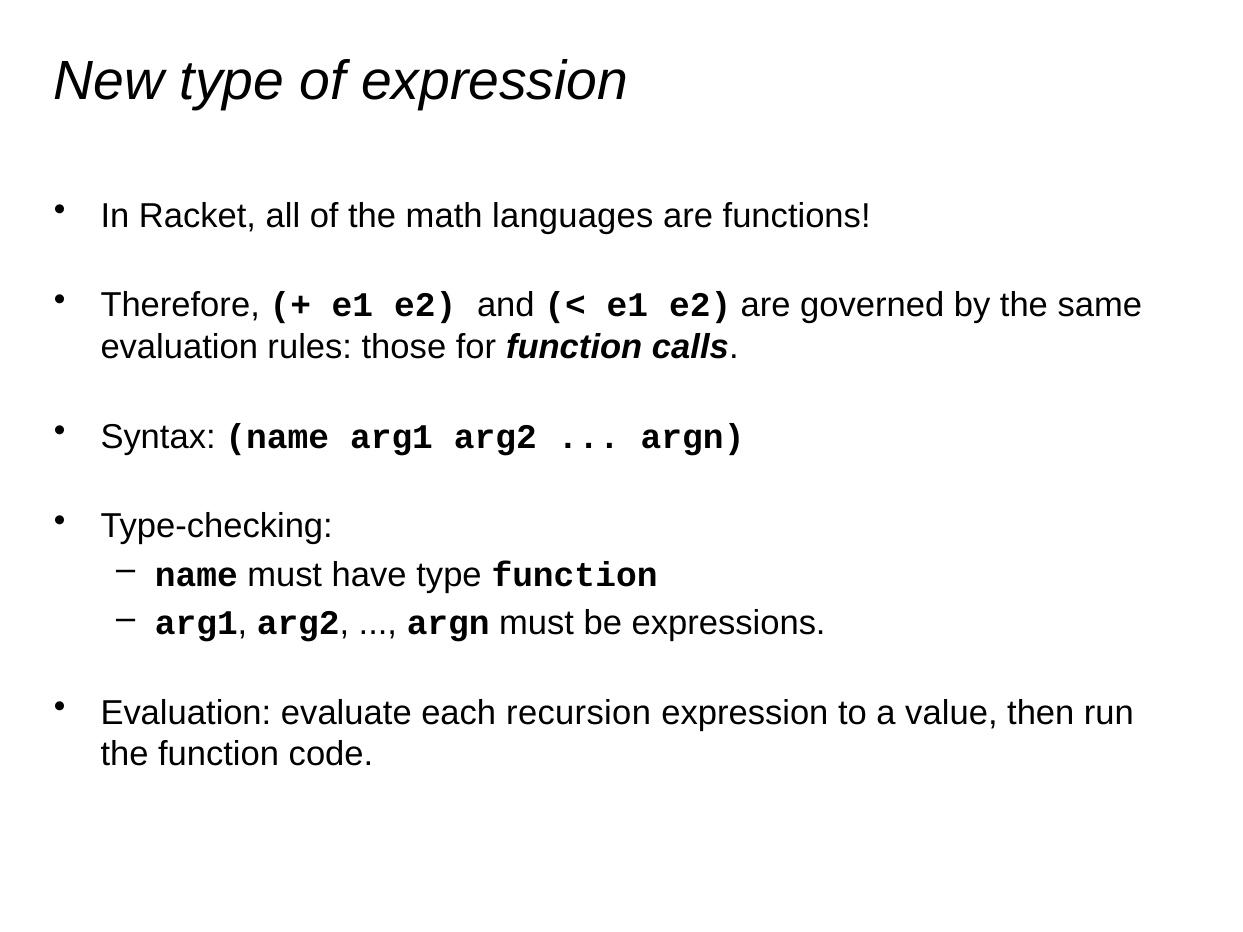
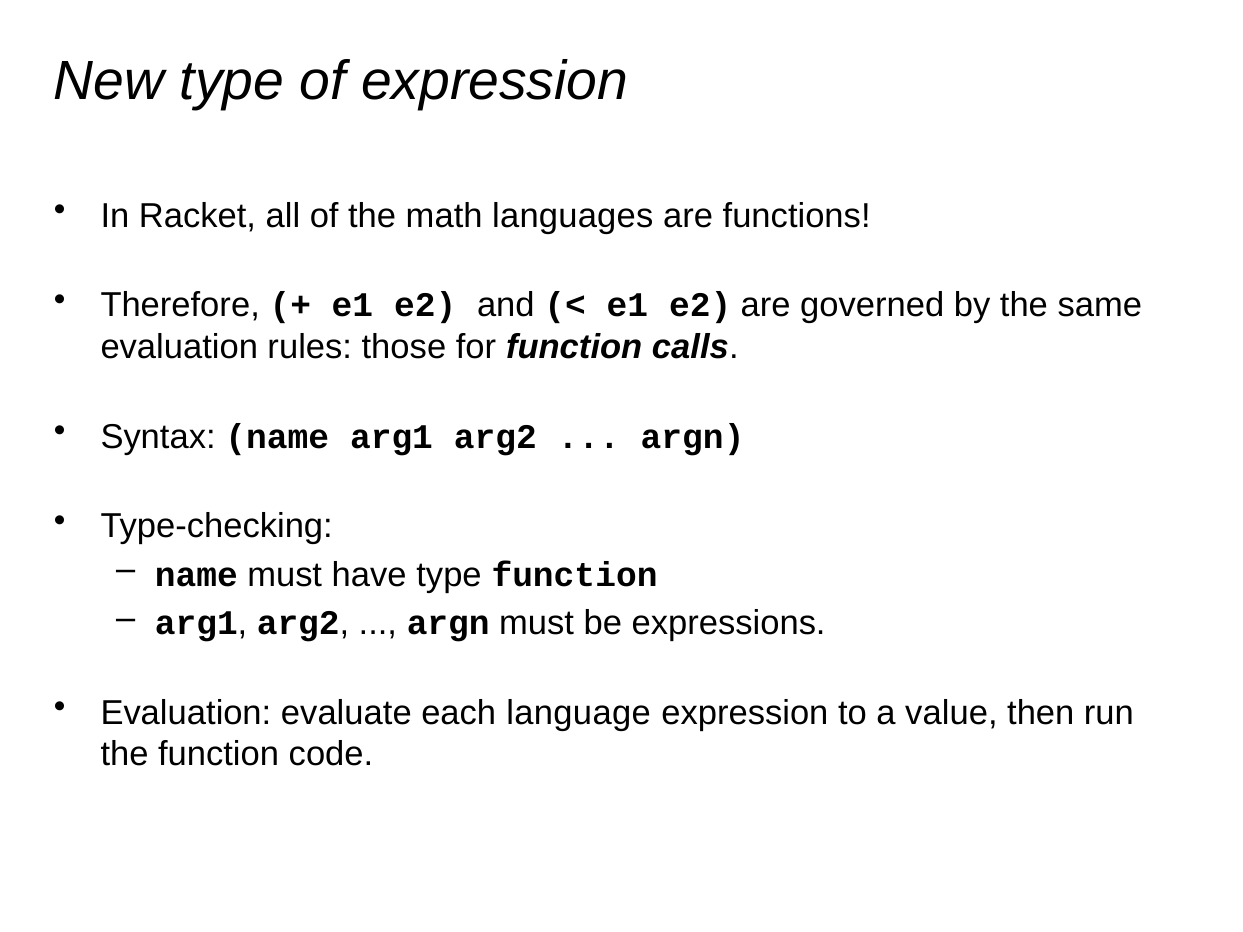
recursion: recursion -> language
